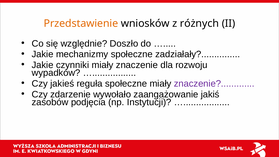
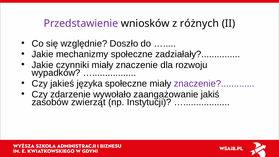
Przedstawienie colour: orange -> purple
reguła: reguła -> języka
podjęcia: podjęcia -> zwierząt
